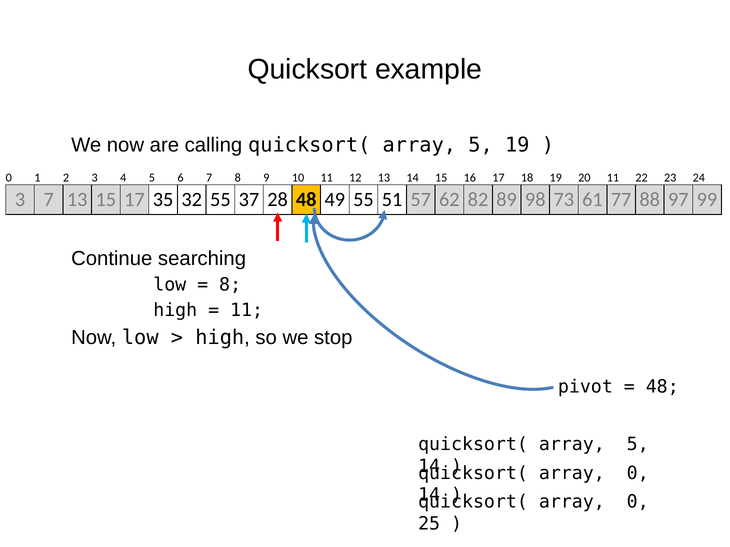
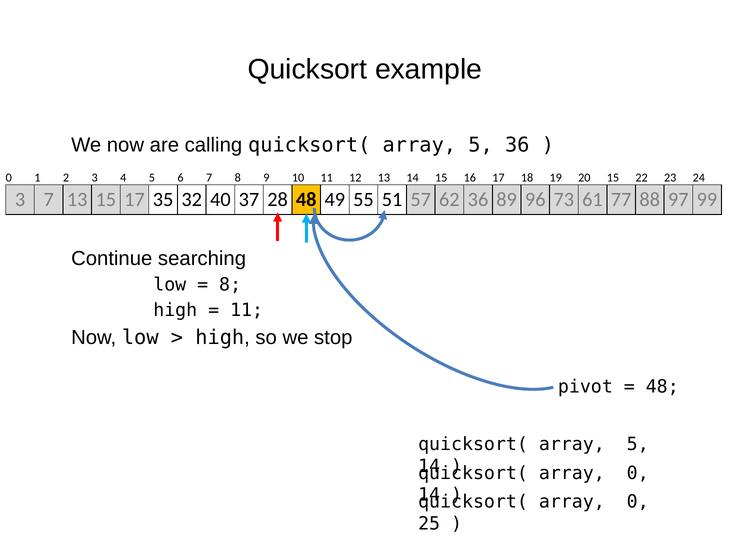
5 19: 19 -> 36
20 11: 11 -> 15
32 55: 55 -> 40
62 82: 82 -> 36
98: 98 -> 96
